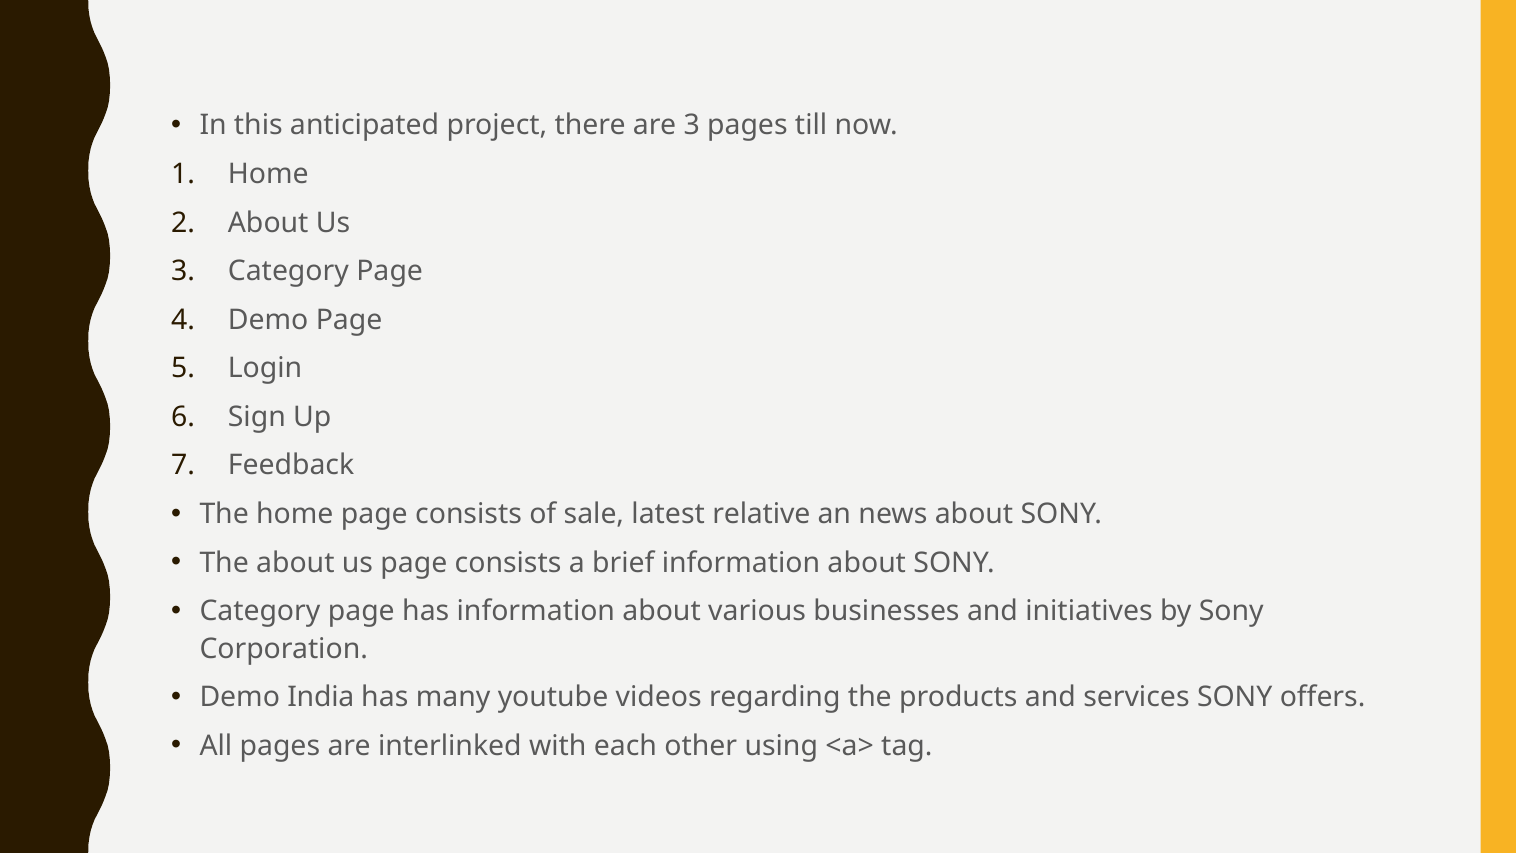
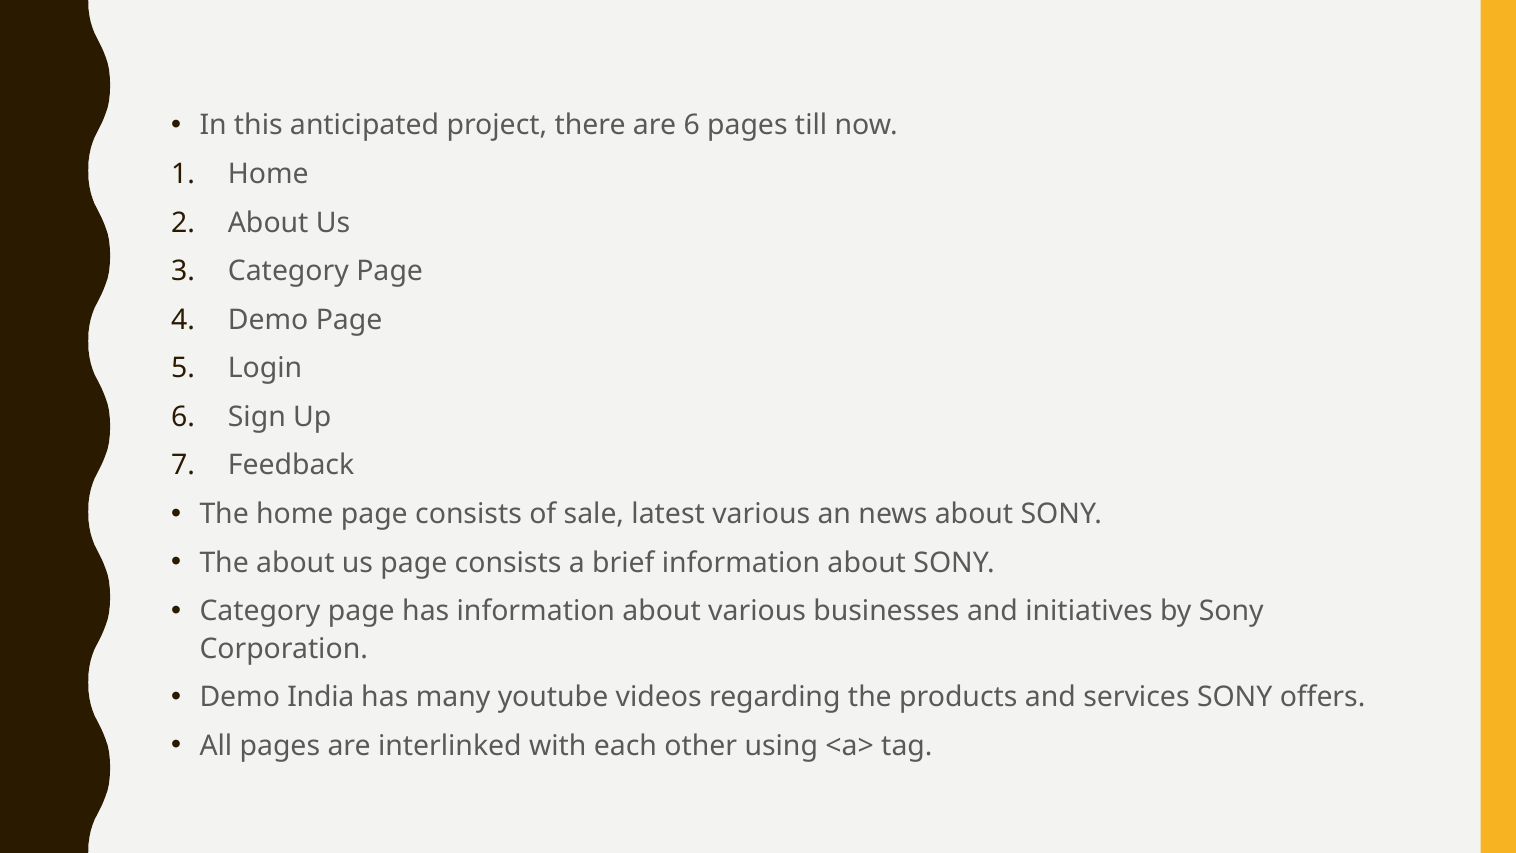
are 3: 3 -> 6
latest relative: relative -> various
